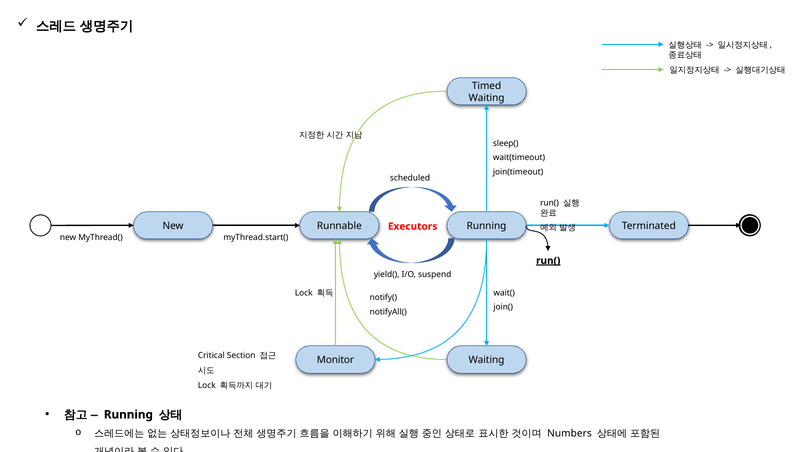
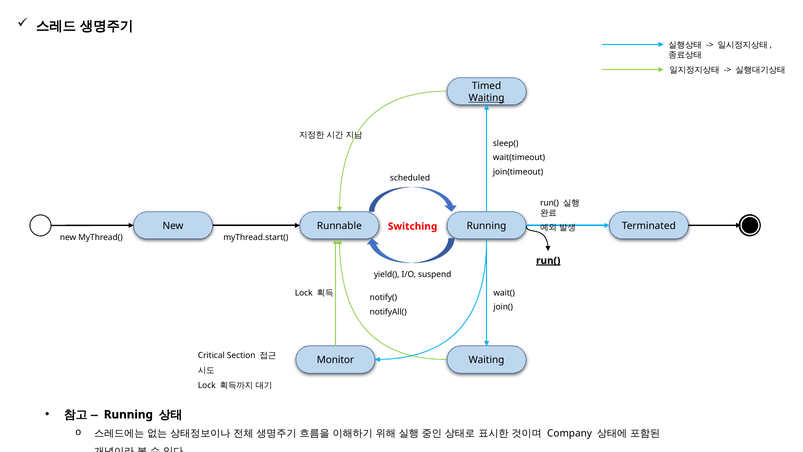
Waiting at (487, 98) underline: none -> present
Executors: Executors -> Switching
Numbers: Numbers -> Company
